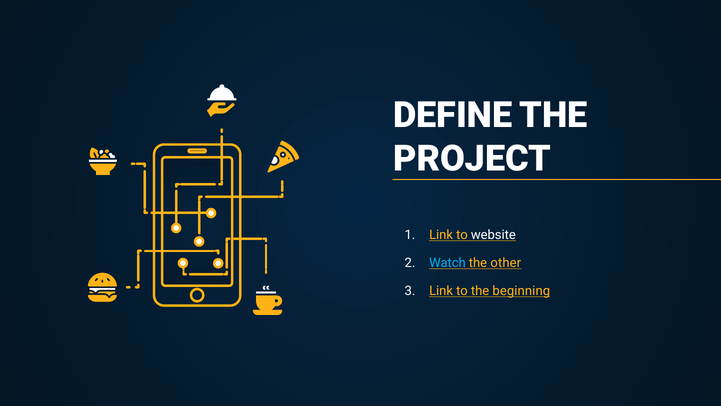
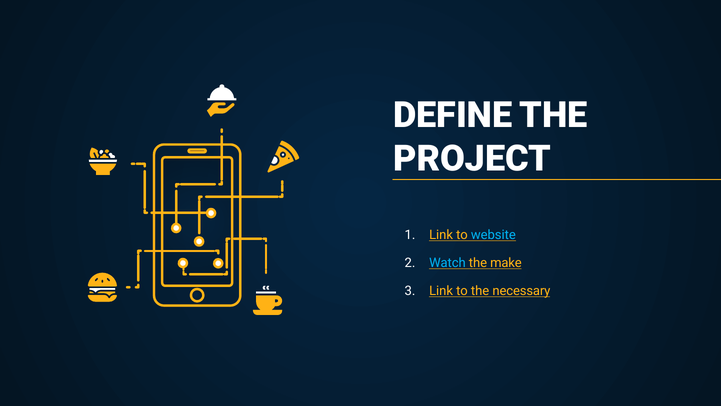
website colour: white -> light blue
other: other -> make
beginning: beginning -> necessary
